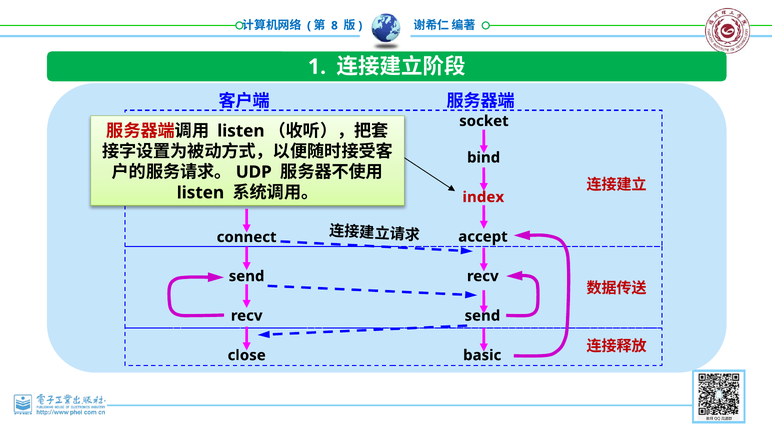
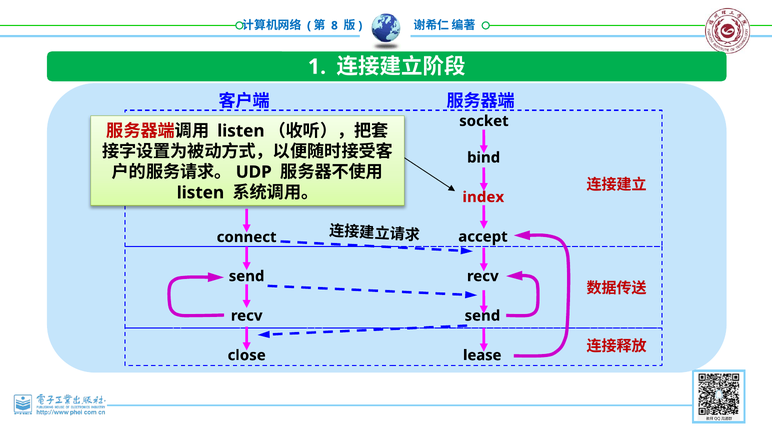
basic: basic -> lease
